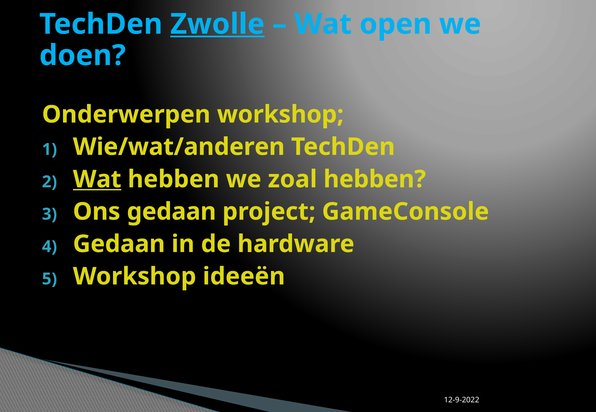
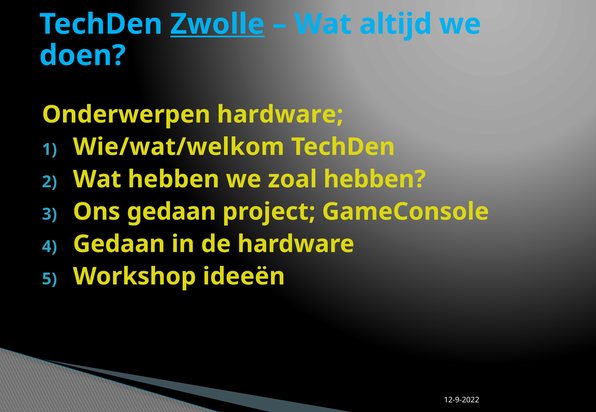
open: open -> altijd
Onderwerpen workshop: workshop -> hardware
Wie/wat/anderen: Wie/wat/anderen -> Wie/wat/welkom
Wat at (97, 180) underline: present -> none
